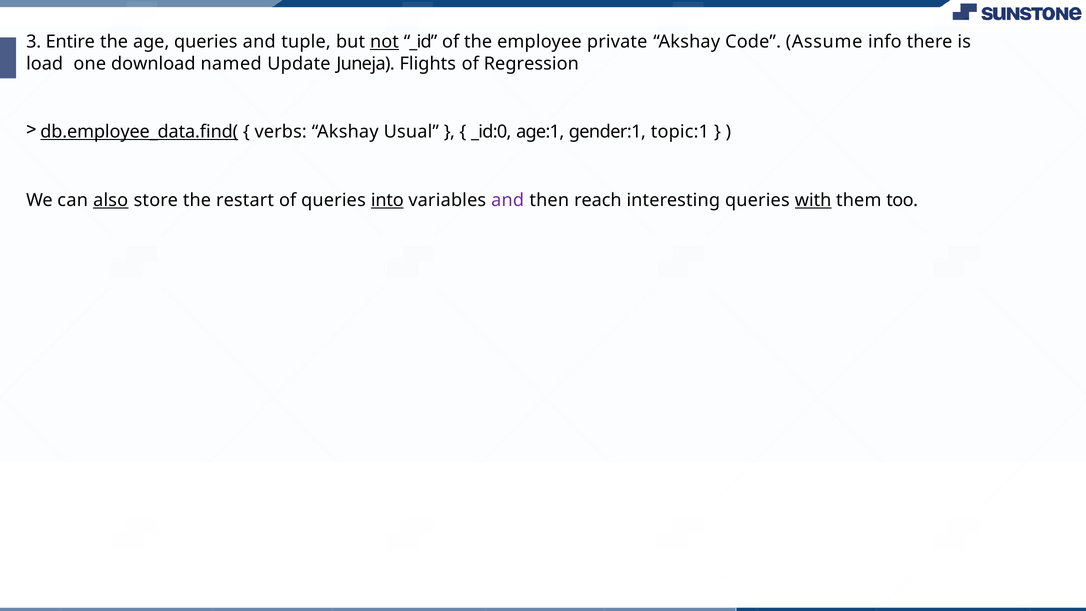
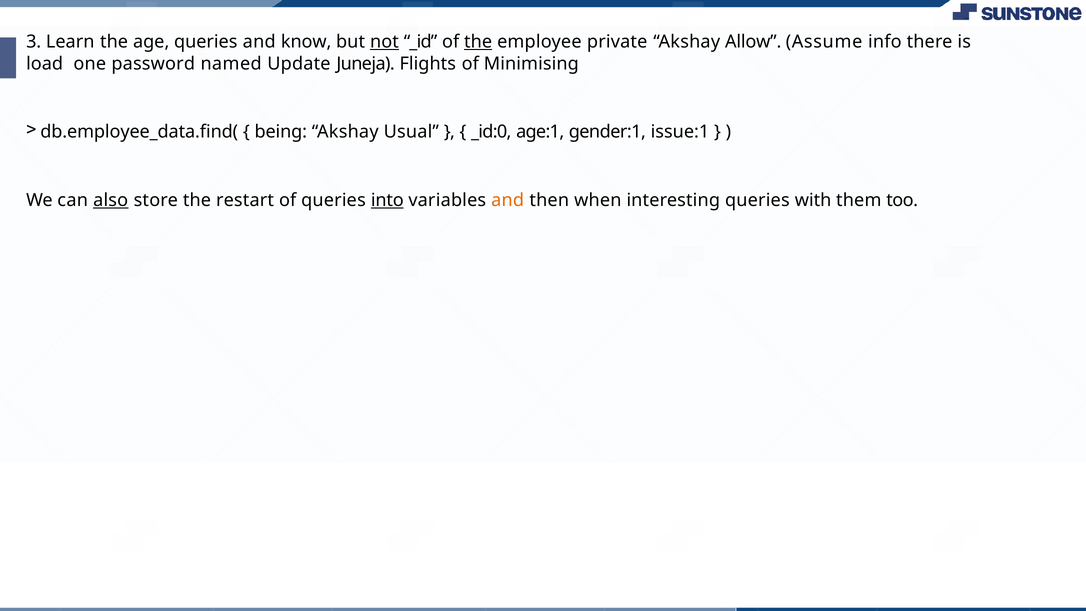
Entire: Entire -> Learn
tuple: tuple -> know
the at (478, 42) underline: none -> present
Code: Code -> Allow
download: download -> password
Regression: Regression -> Minimising
db.employee_data.ﬁnd( underline: present -> none
verbs: verbs -> being
topic:1: topic:1 -> issue:1
and at (508, 200) colour: purple -> orange
reach: reach -> when
with underline: present -> none
